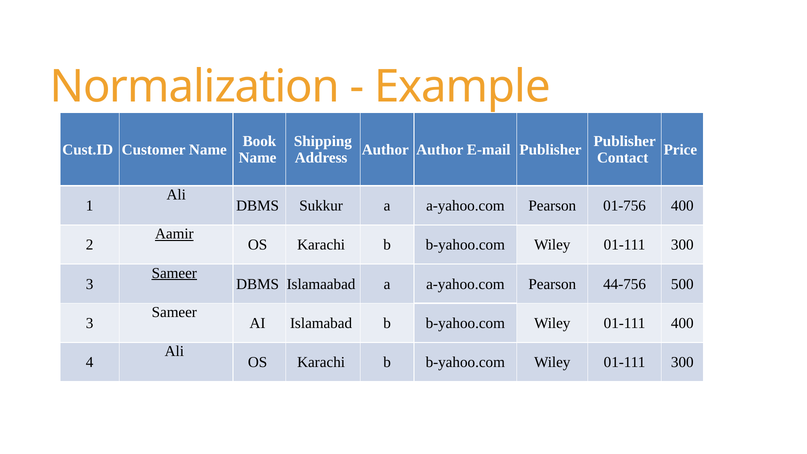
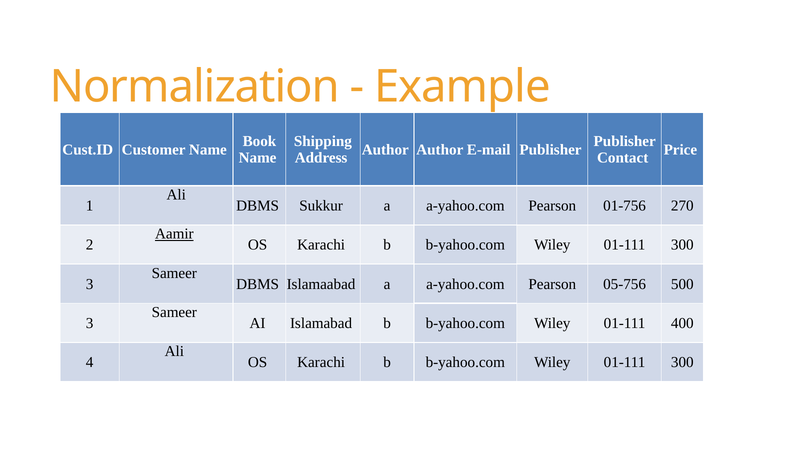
01-756 400: 400 -> 270
Sameer at (174, 273) underline: present -> none
44-756: 44-756 -> 05-756
